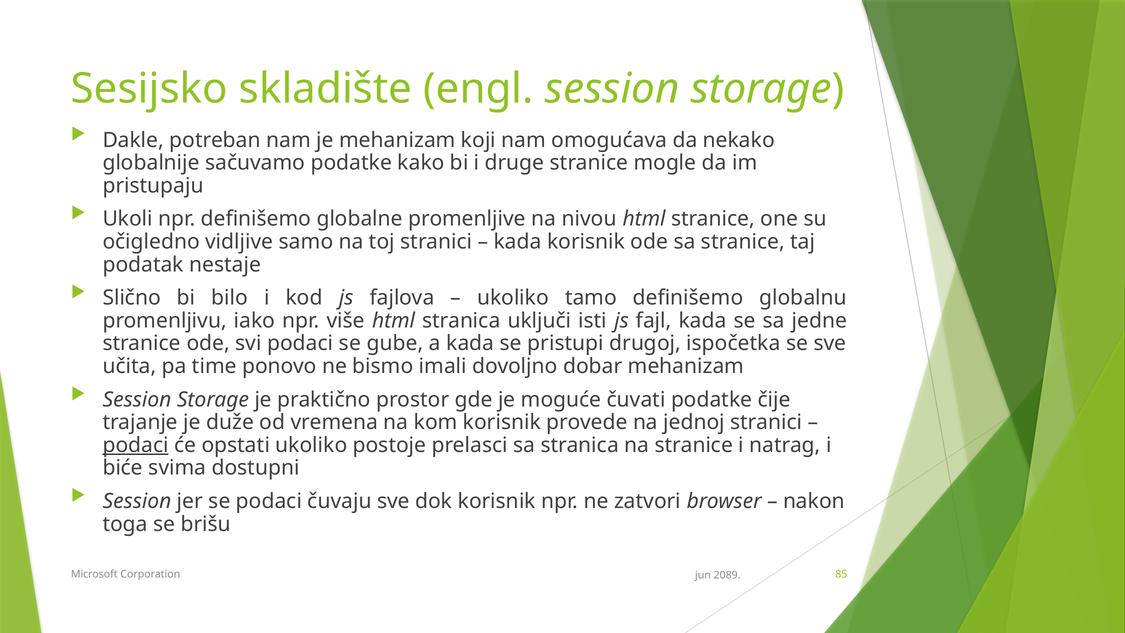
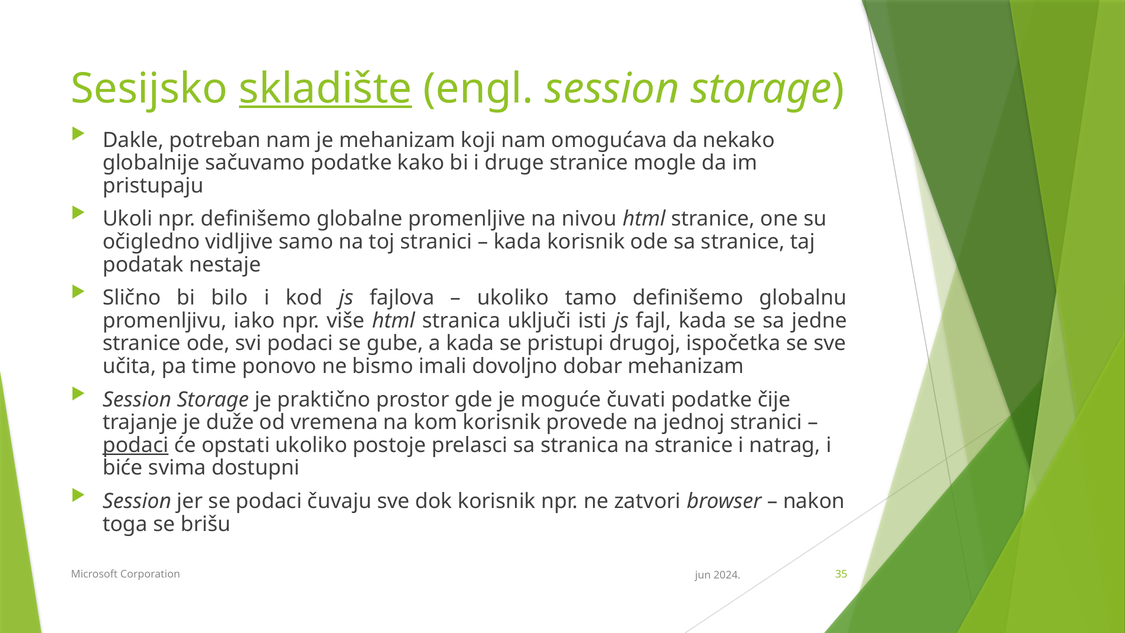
skladište underline: none -> present
85: 85 -> 35
2089: 2089 -> 2024
